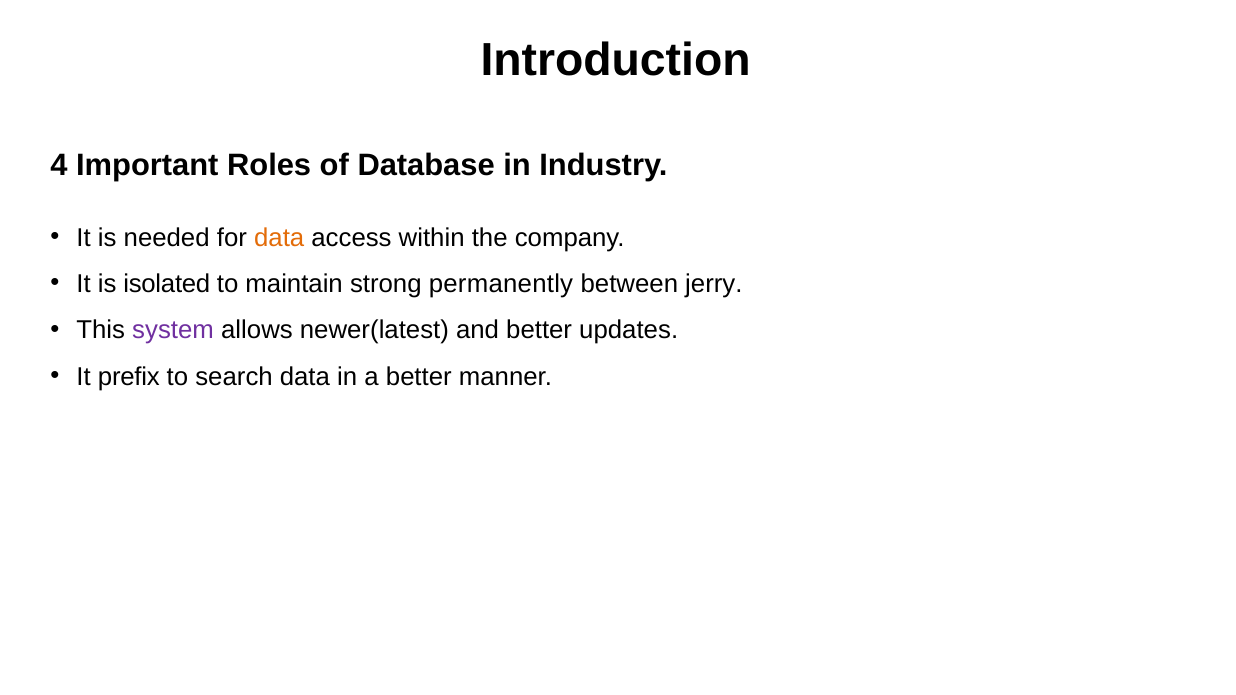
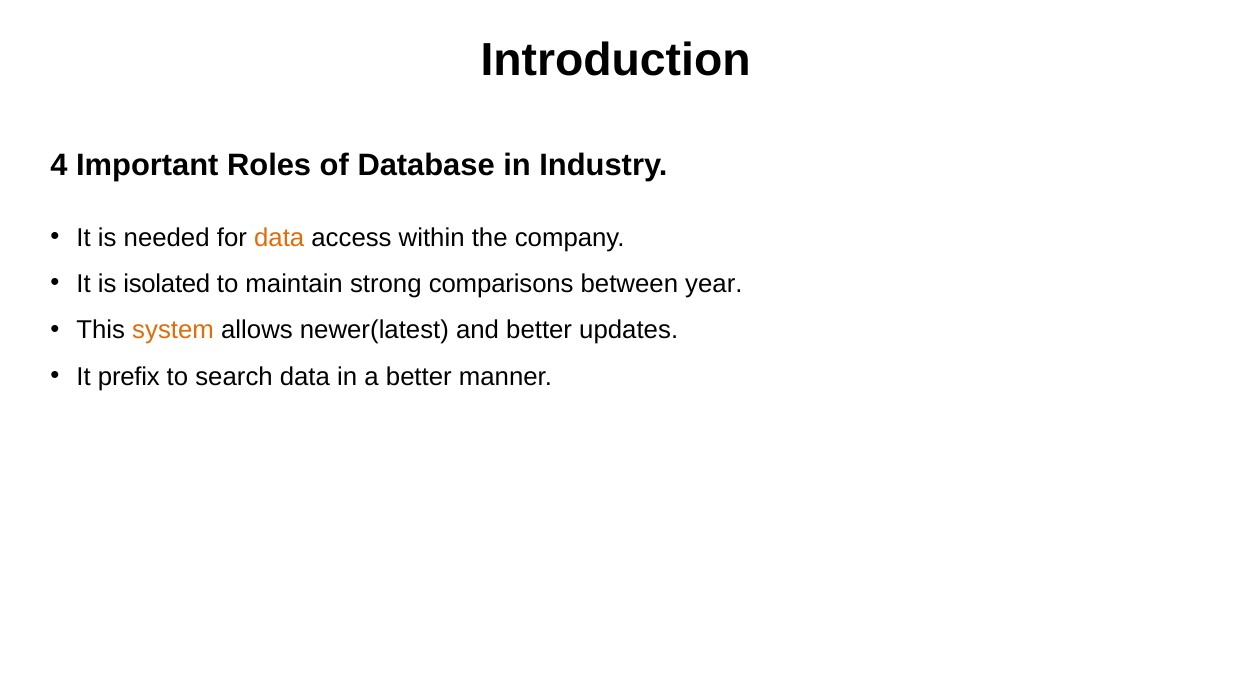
permanently: permanently -> comparisons
jerry: jerry -> year
system colour: purple -> orange
